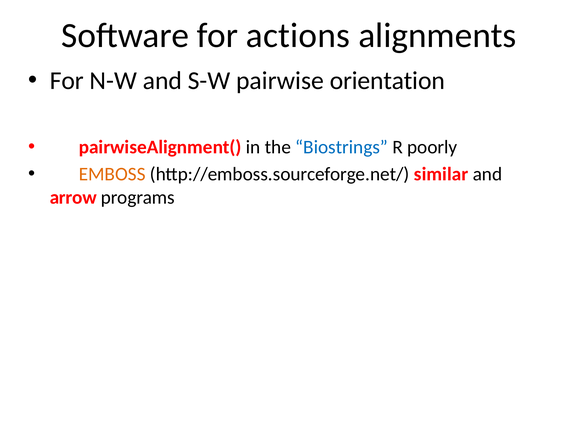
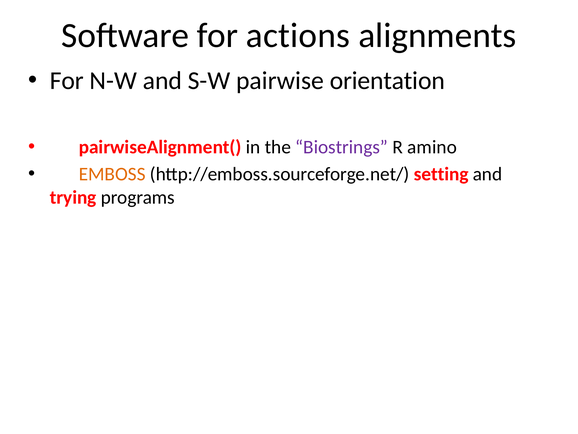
Biostrings colour: blue -> purple
poorly: poorly -> amino
similar: similar -> setting
arrow: arrow -> trying
